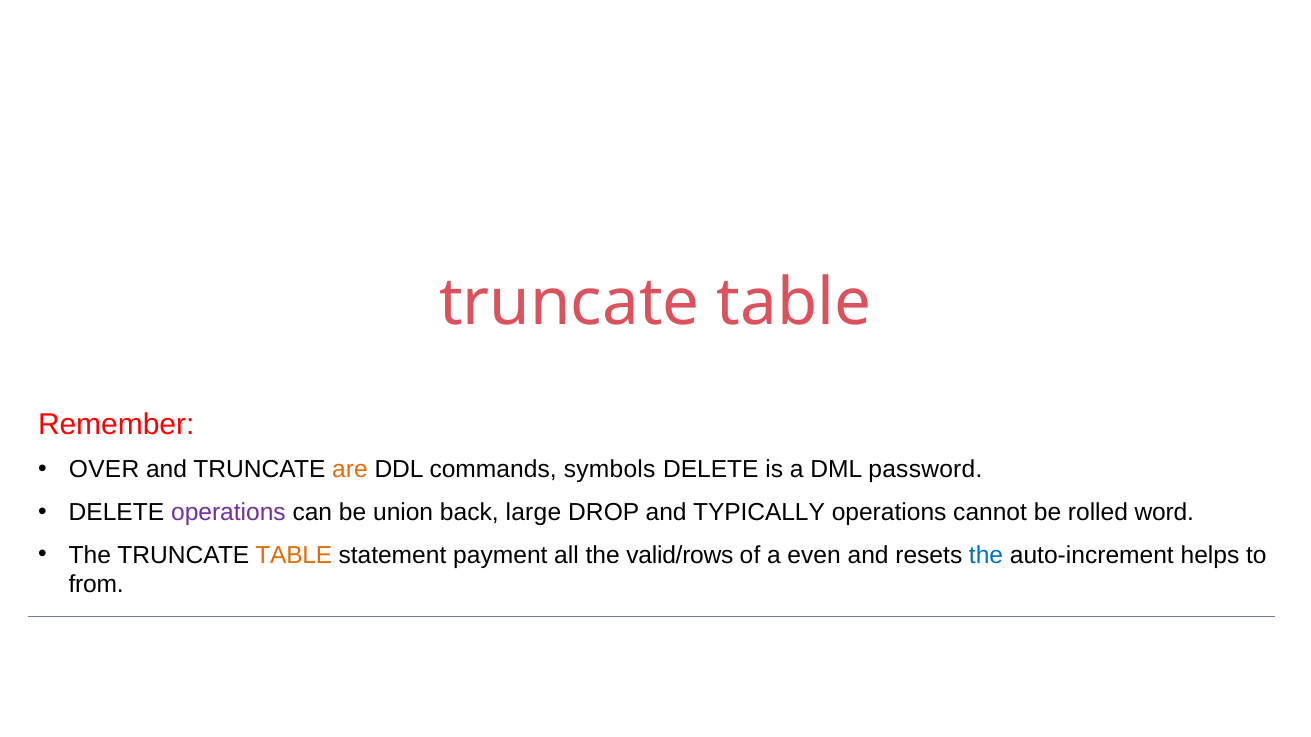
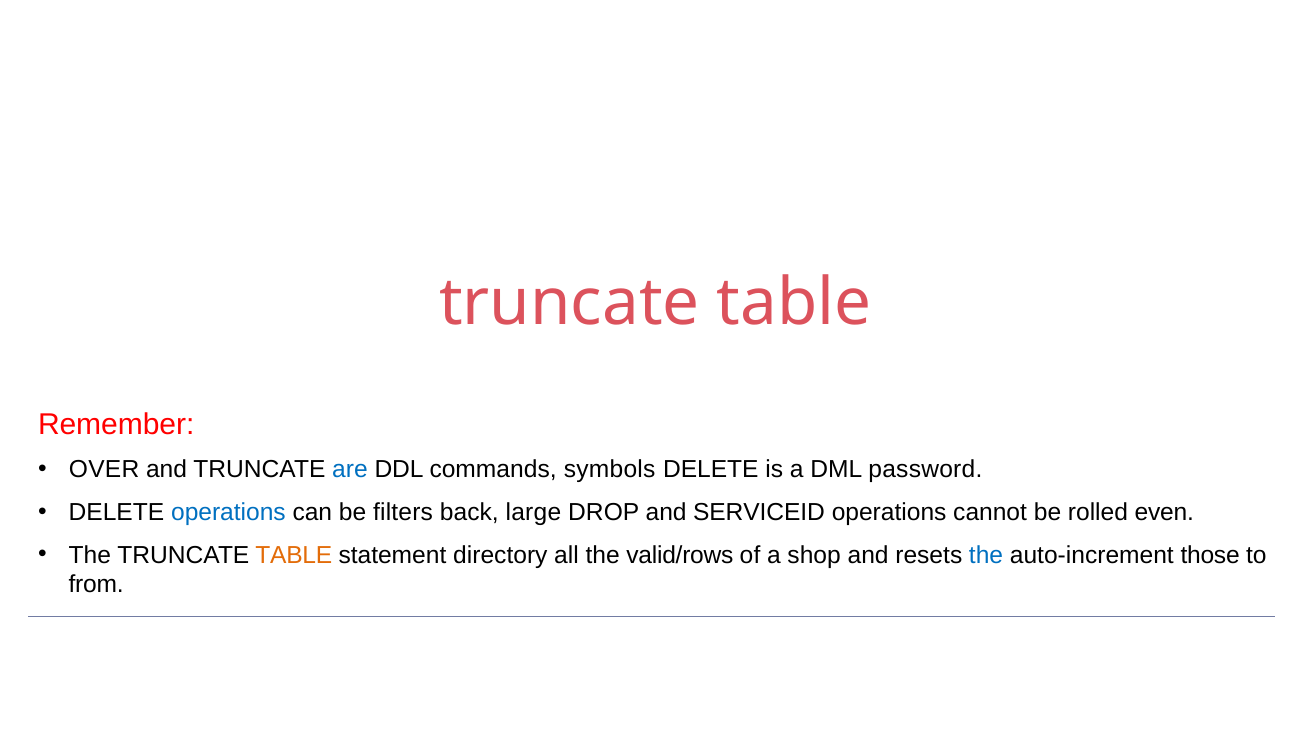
are colour: orange -> blue
operations at (228, 513) colour: purple -> blue
union: union -> filters
TYPICALLY: TYPICALLY -> SERVICEID
word: word -> even
payment: payment -> directory
even: even -> shop
helps: helps -> those
